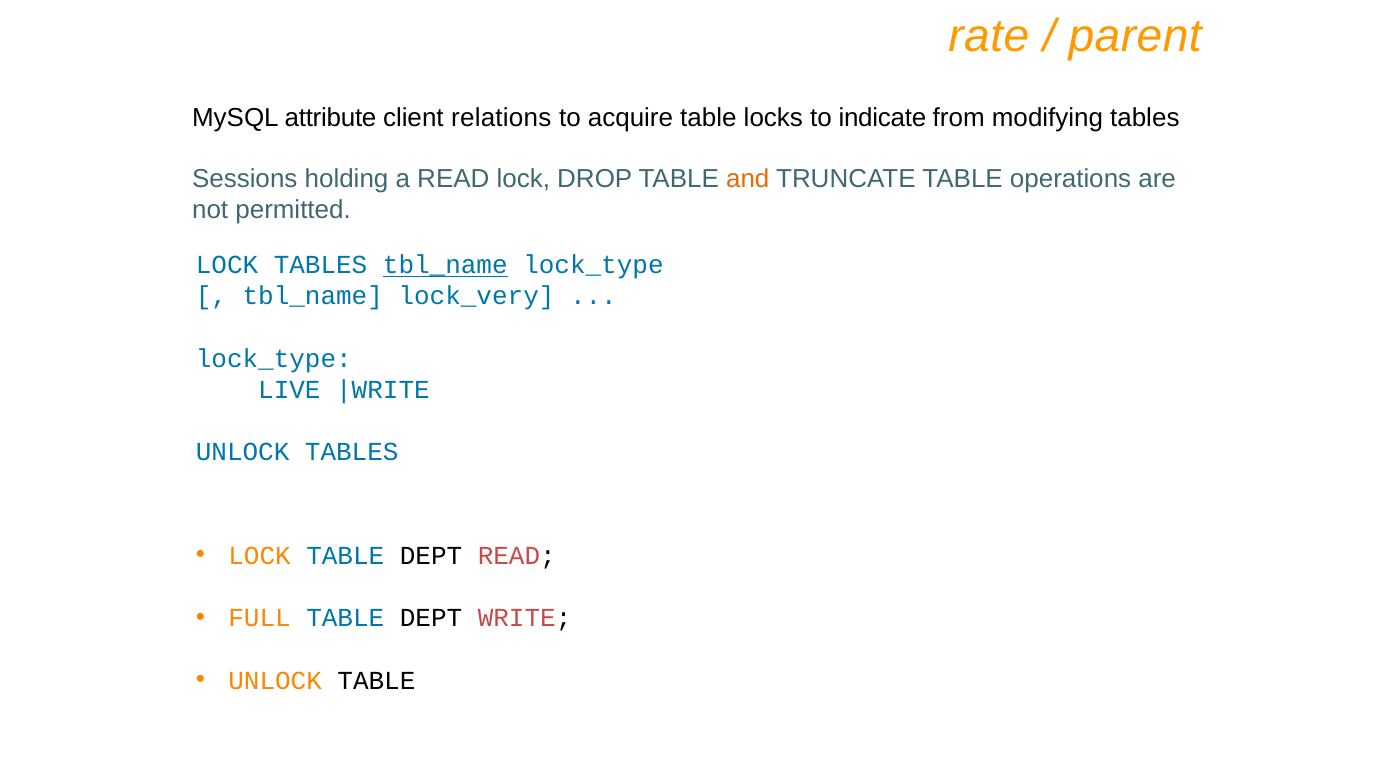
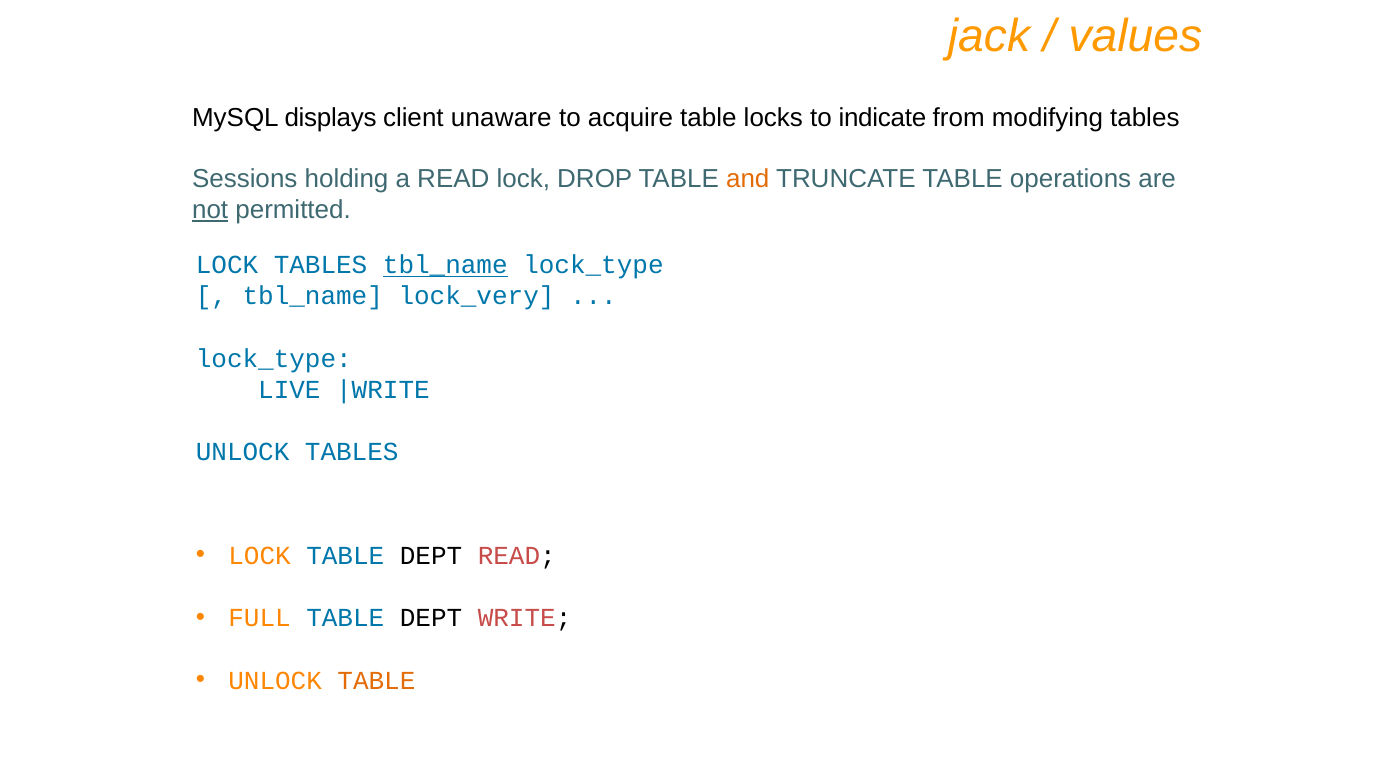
rate: rate -> jack
parent: parent -> values
attribute: attribute -> displays
relations: relations -> unaware
not underline: none -> present
TABLE at (376, 680) colour: black -> orange
